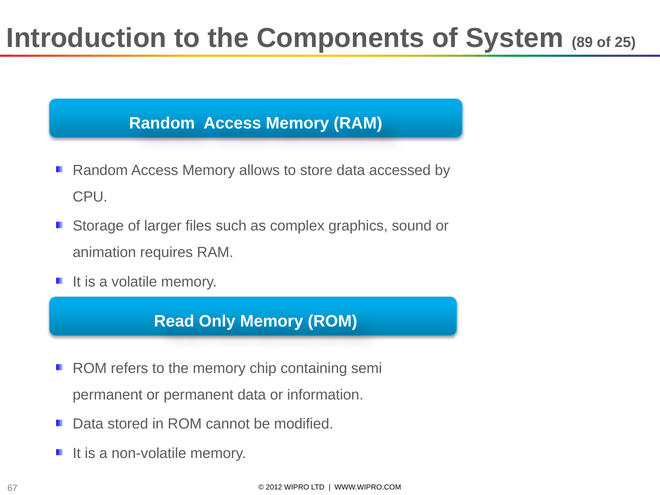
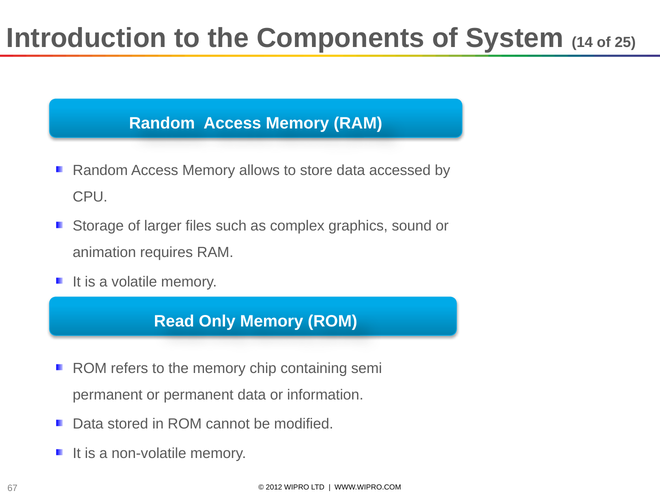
89: 89 -> 14
